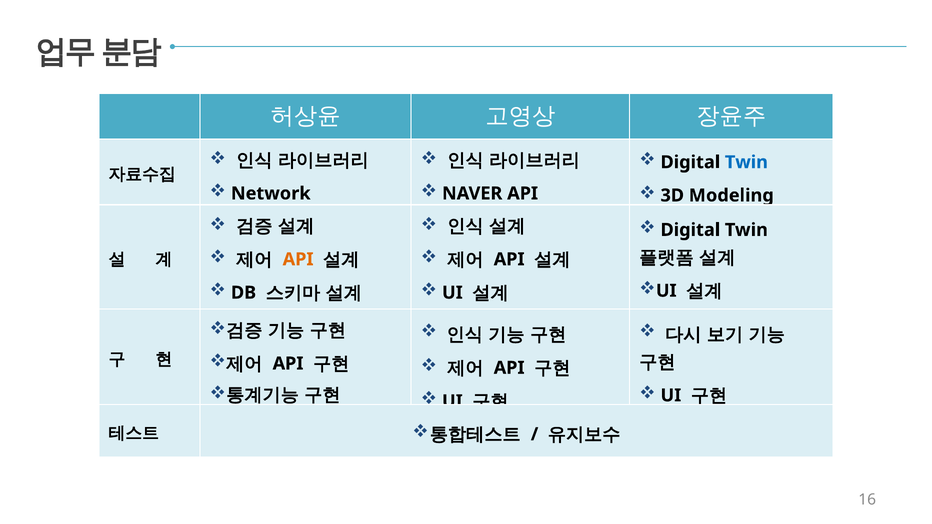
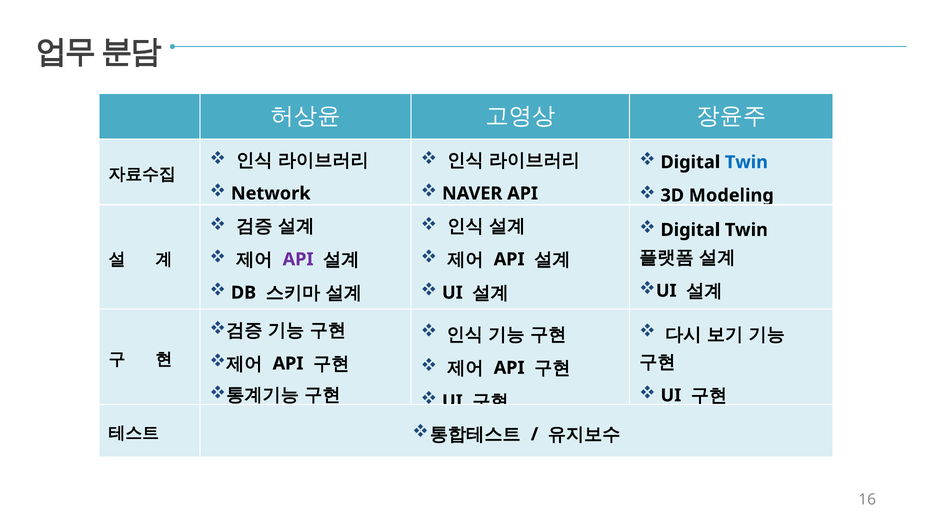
API at (298, 259) colour: orange -> purple
